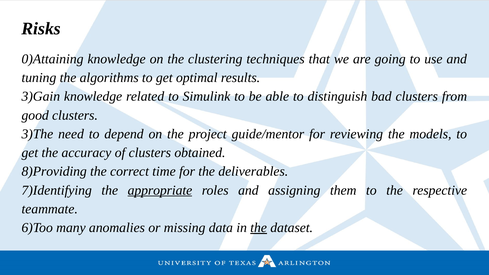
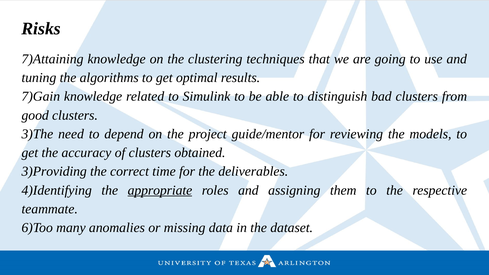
0)Attaining: 0)Attaining -> 7)Attaining
3)Gain: 3)Gain -> 7)Gain
8)Providing: 8)Providing -> 3)Providing
7)Identifying: 7)Identifying -> 4)Identifying
the at (259, 228) underline: present -> none
